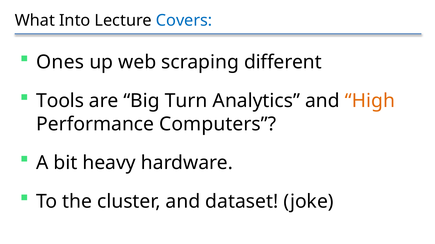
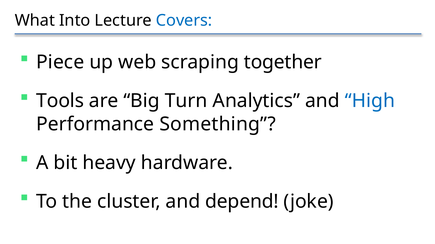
Ones: Ones -> Piece
different: different -> together
High colour: orange -> blue
Computers: Computers -> Something
dataset: dataset -> depend
